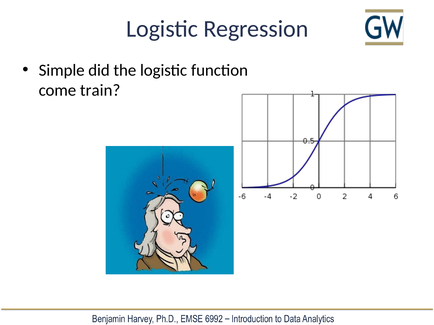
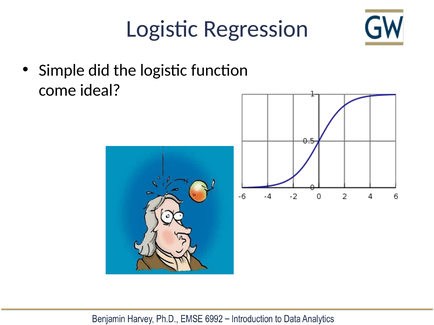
train: train -> ideal
